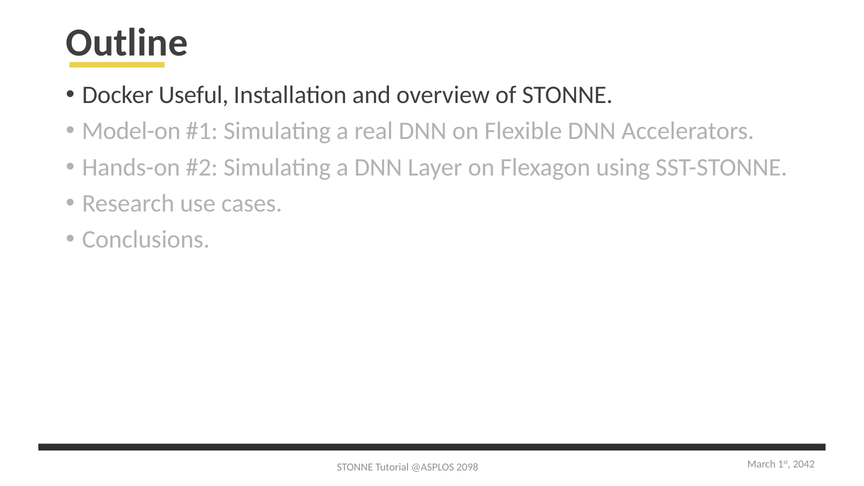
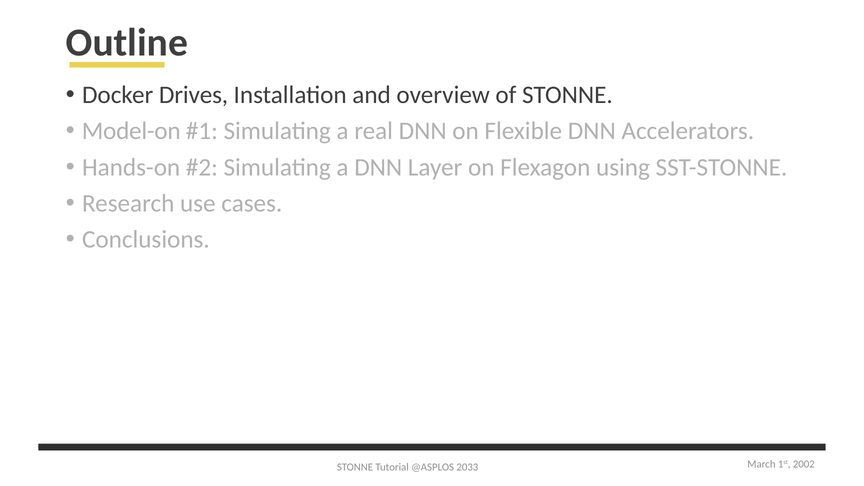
Useful: Useful -> Drives
2042: 2042 -> 2002
2098: 2098 -> 2033
